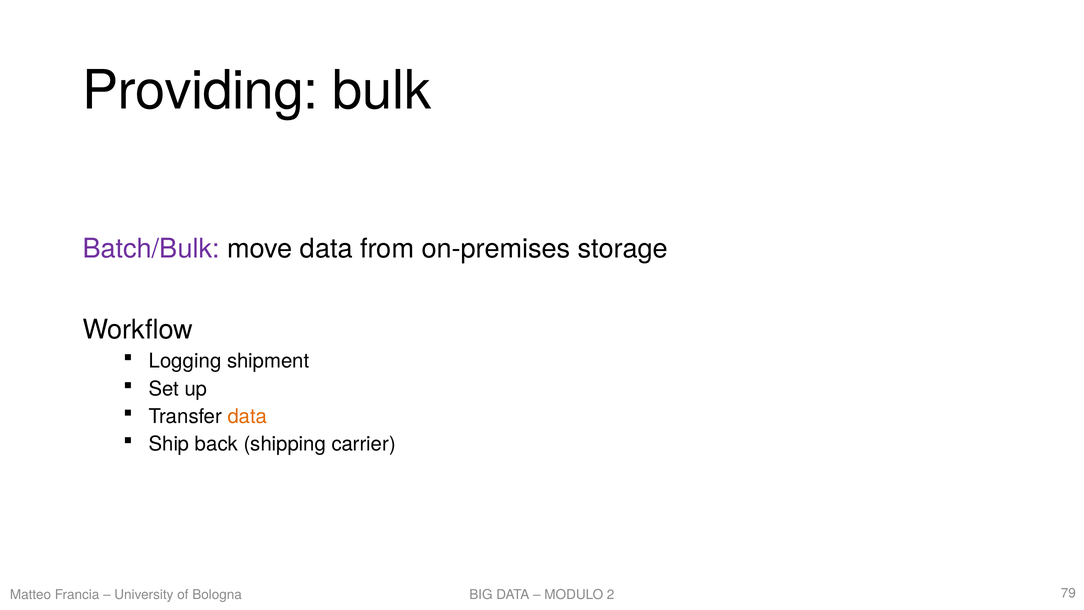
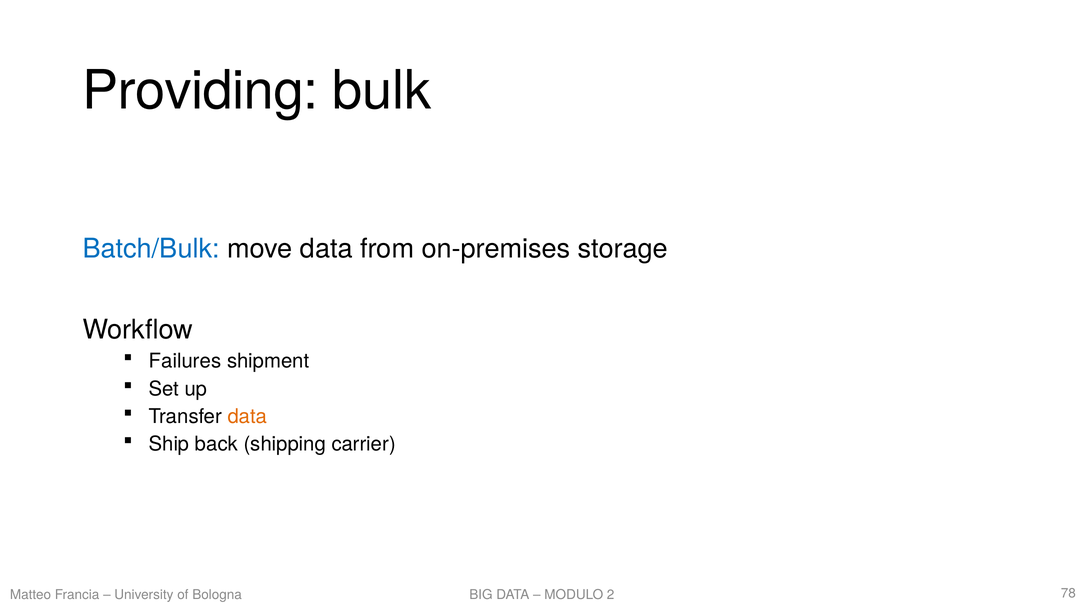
Batch/Bulk colour: purple -> blue
Logging: Logging -> Failures
79: 79 -> 78
